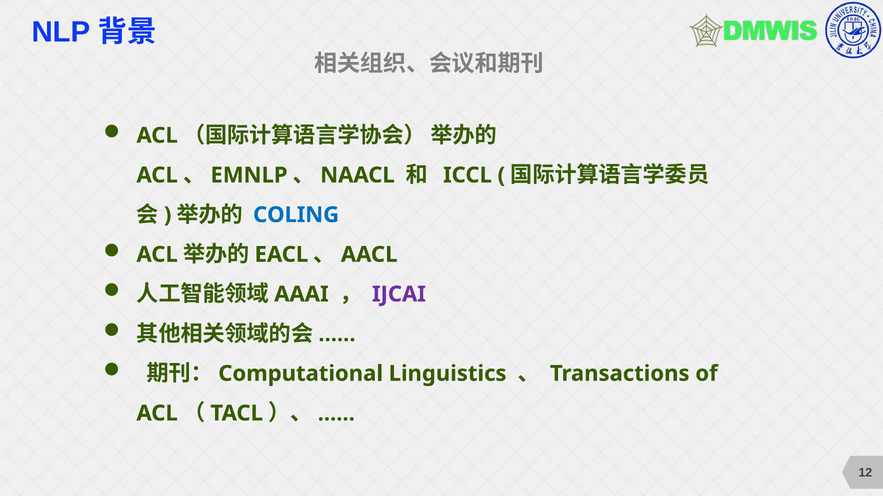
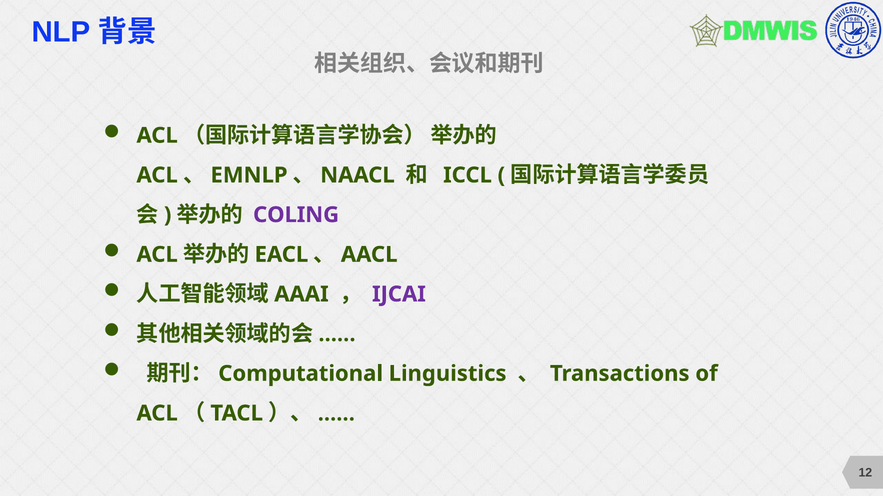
COLING colour: blue -> purple
